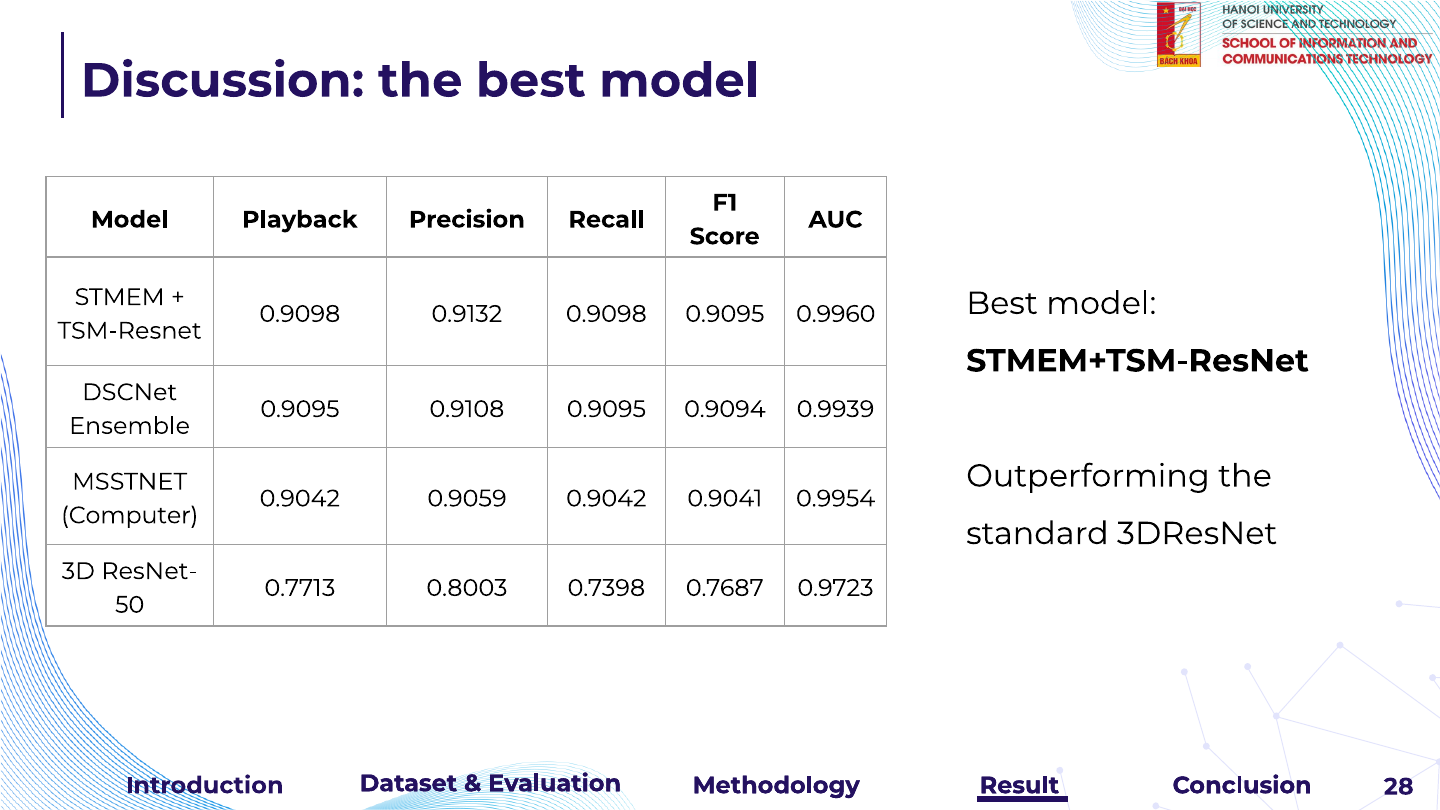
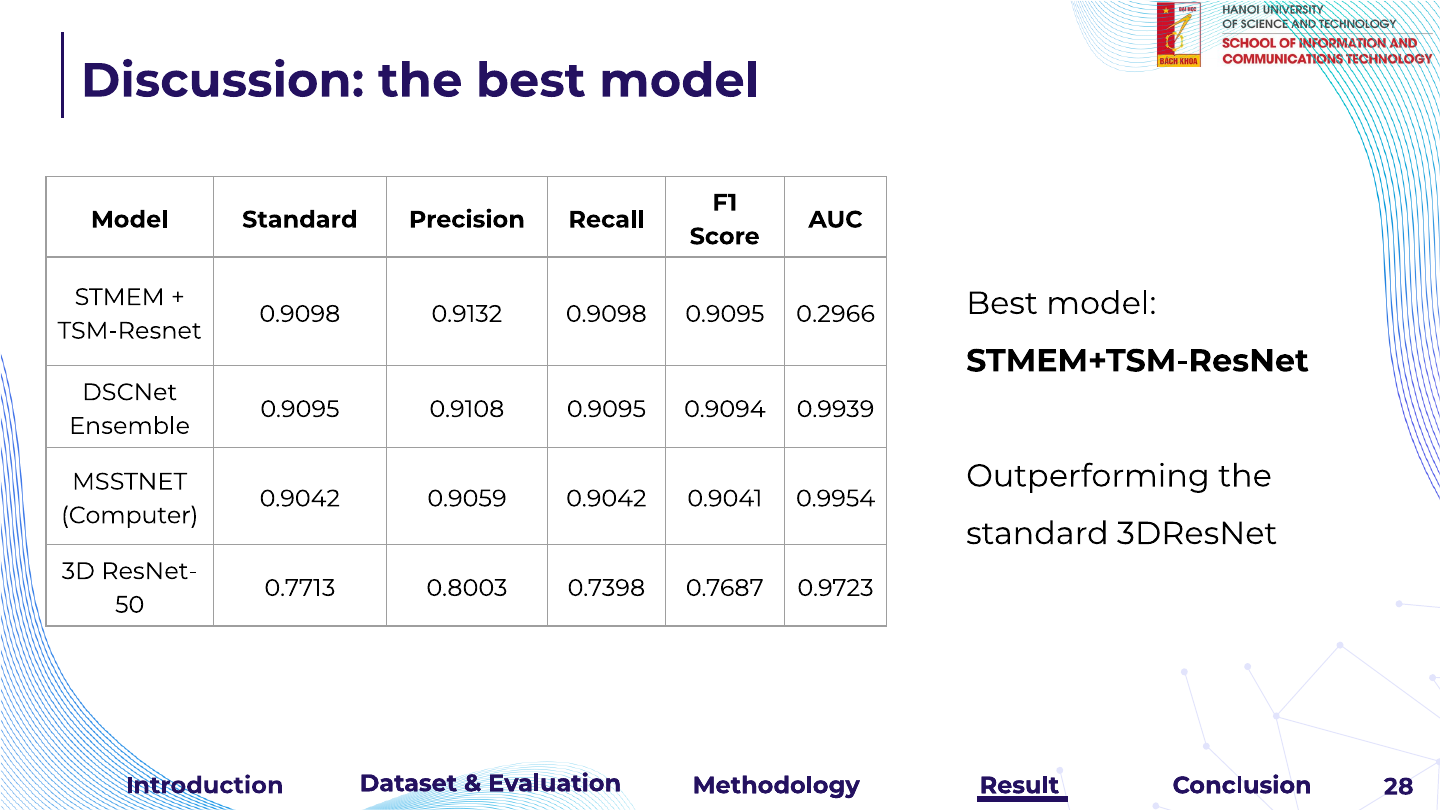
Model Playback: Playback -> Standard
0.9960: 0.9960 -> 0.2966
